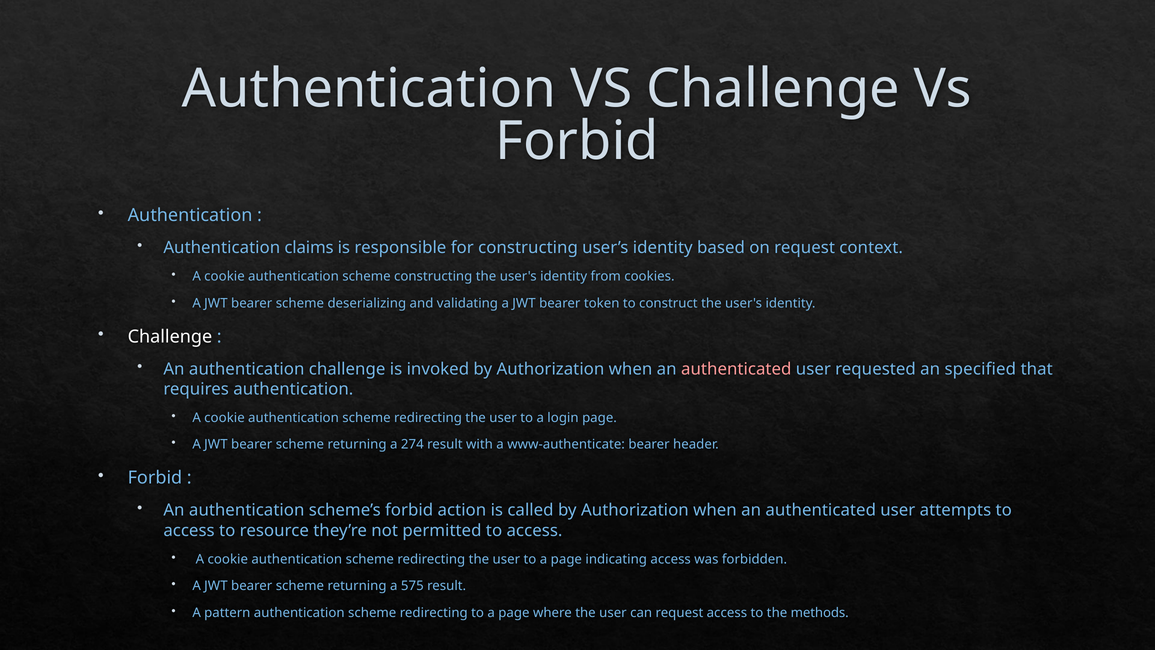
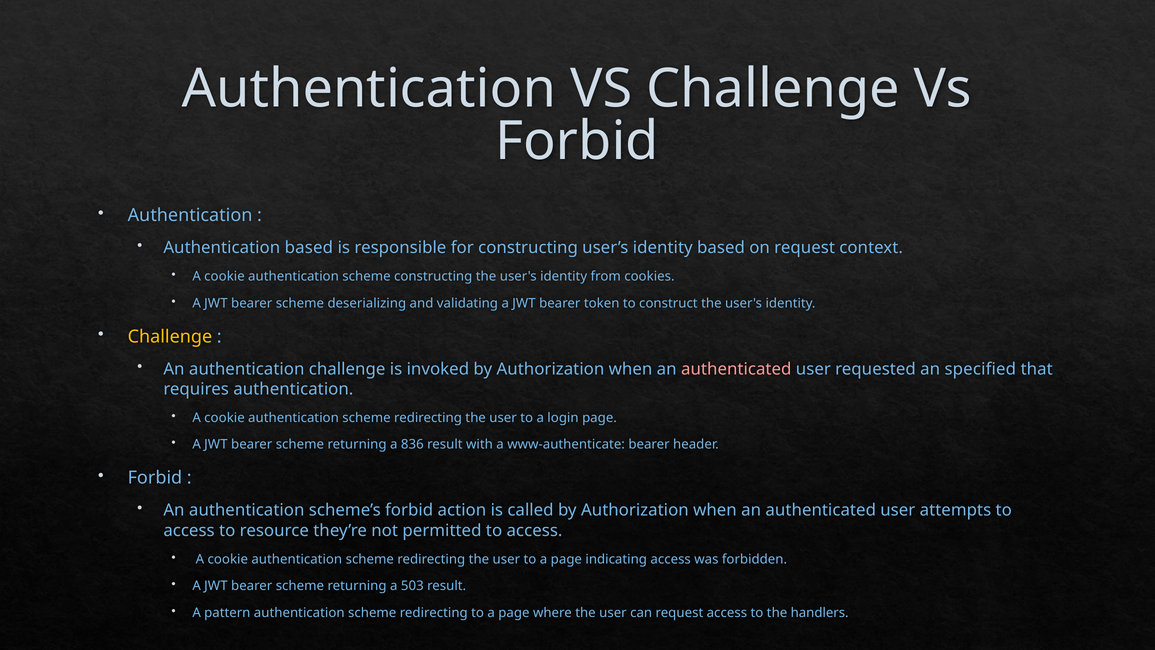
Authentication claims: claims -> based
Challenge at (170, 336) colour: white -> yellow
274: 274 -> 836
575: 575 -> 503
methods: methods -> handlers
